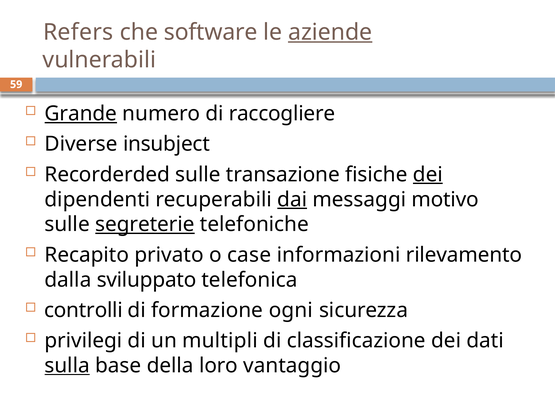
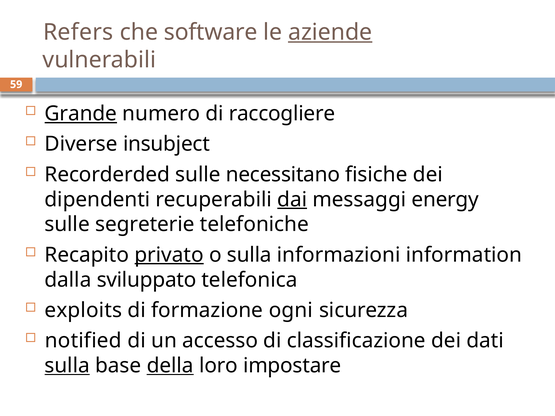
transazione: transazione -> necessitano
dei at (428, 175) underline: present -> none
motivo: motivo -> energy
segreterie underline: present -> none
privato underline: none -> present
o case: case -> sulla
rilevamento: rilevamento -> information
controlli: controlli -> exploits
privilegi: privilegi -> notified
multipli: multipli -> accesso
della underline: none -> present
vantaggio: vantaggio -> impostare
